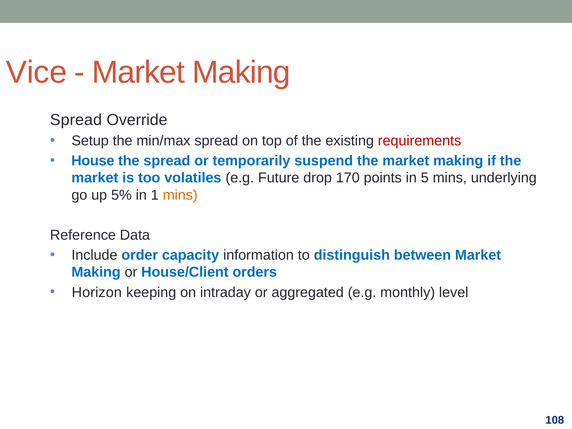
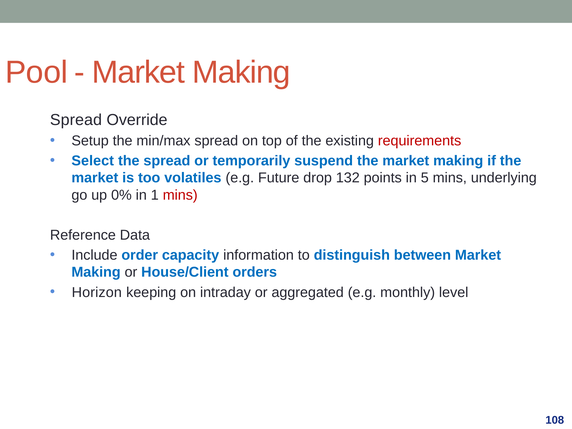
Vice: Vice -> Pool
House: House -> Select
170: 170 -> 132
5%: 5% -> 0%
mins at (180, 195) colour: orange -> red
